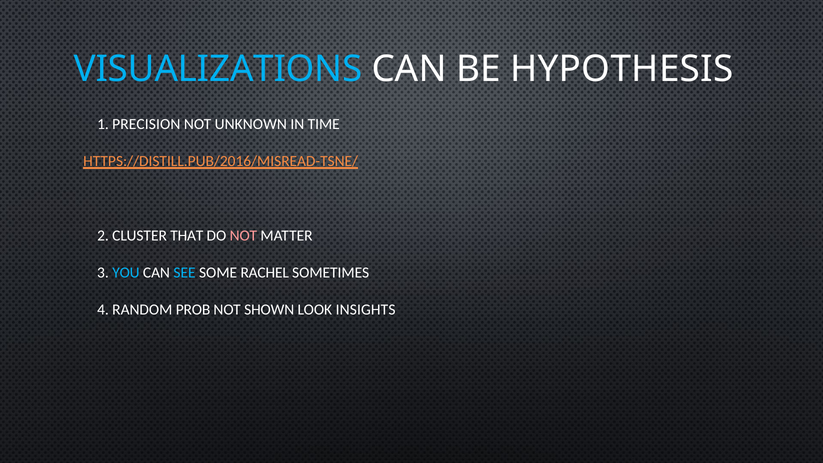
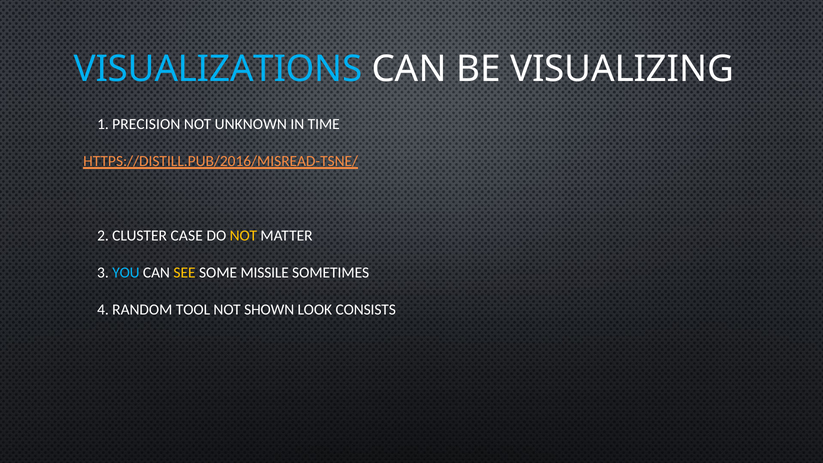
HYPOTHESIS: HYPOTHESIS -> VISUALIZING
THAT: THAT -> CASE
NOT at (243, 236) colour: pink -> yellow
SEE colour: light blue -> yellow
RACHEL: RACHEL -> MISSILE
PROB: PROB -> TOOL
INSIGHTS: INSIGHTS -> CONSISTS
